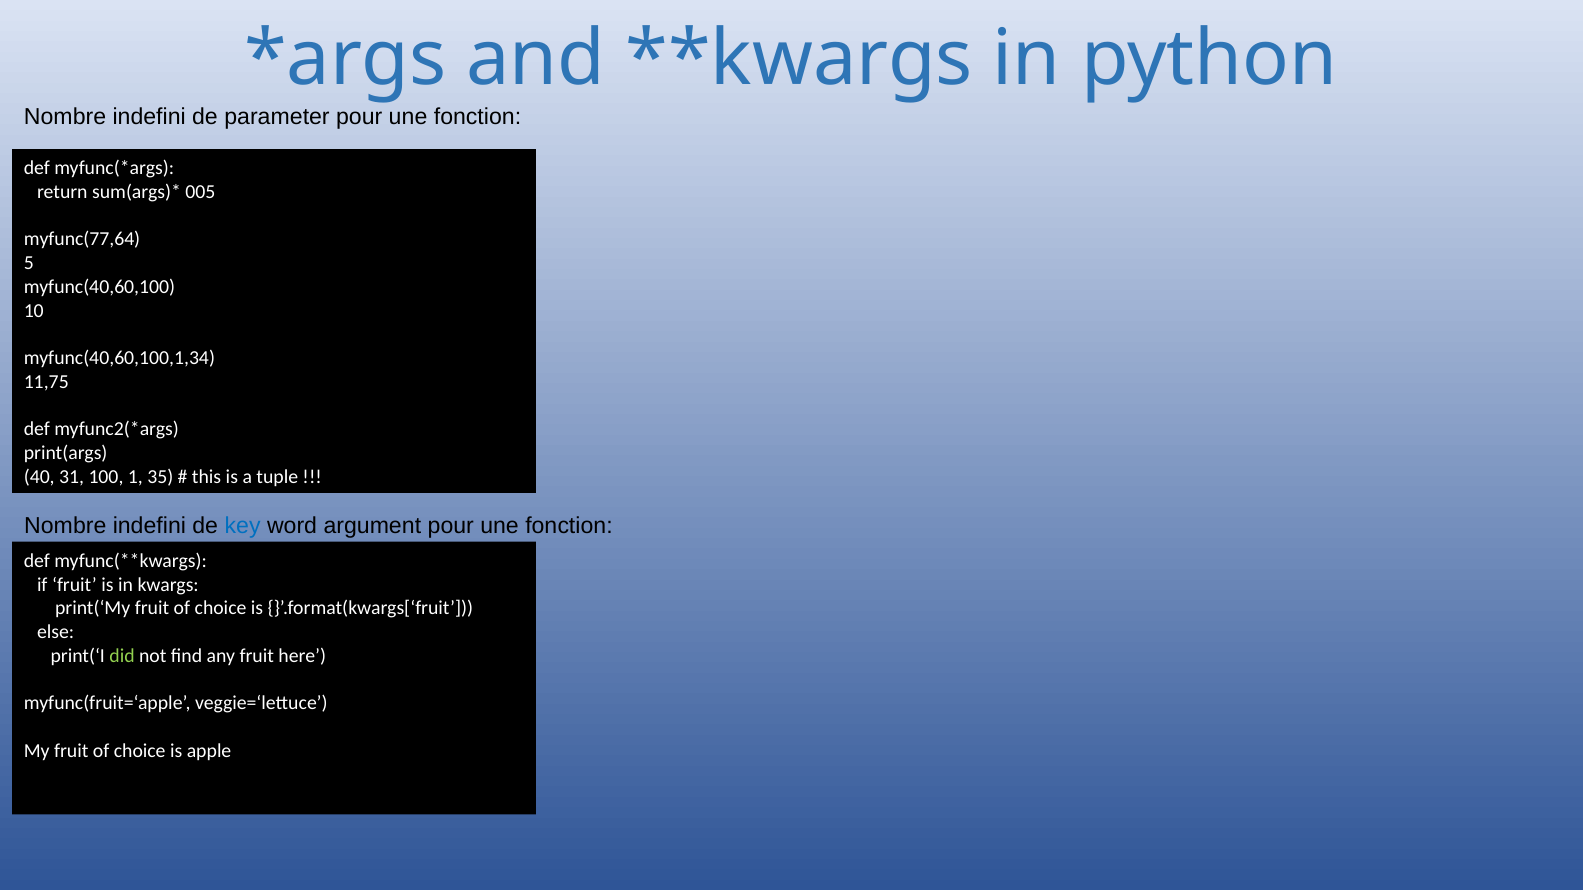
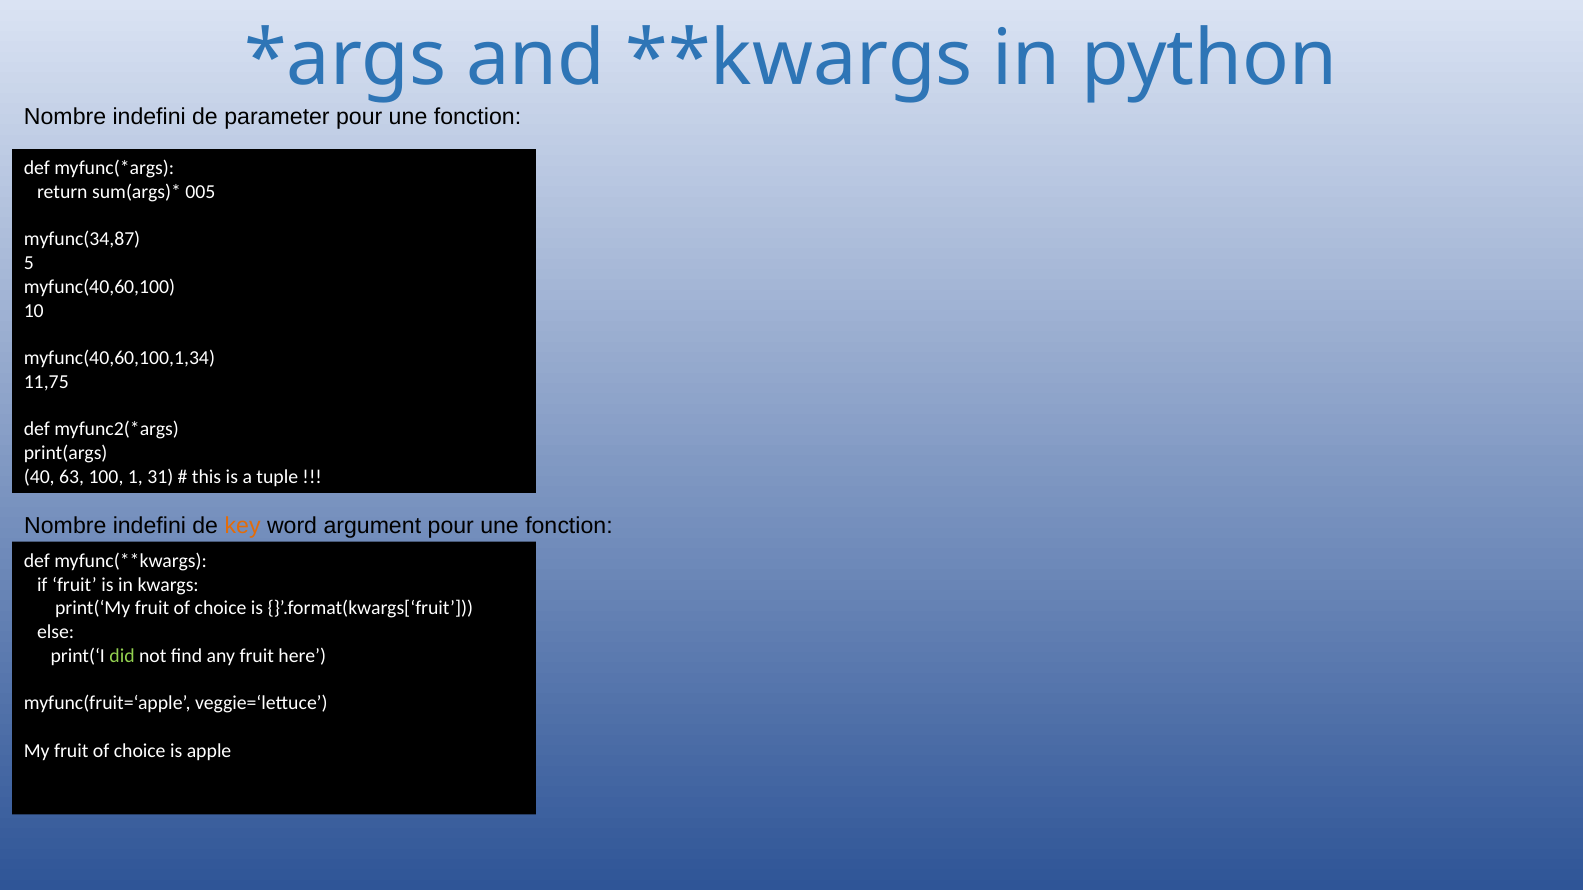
myfunc(77,64: myfunc(77,64 -> myfunc(34,87
31: 31 -> 63
35: 35 -> 31
key colour: blue -> orange
